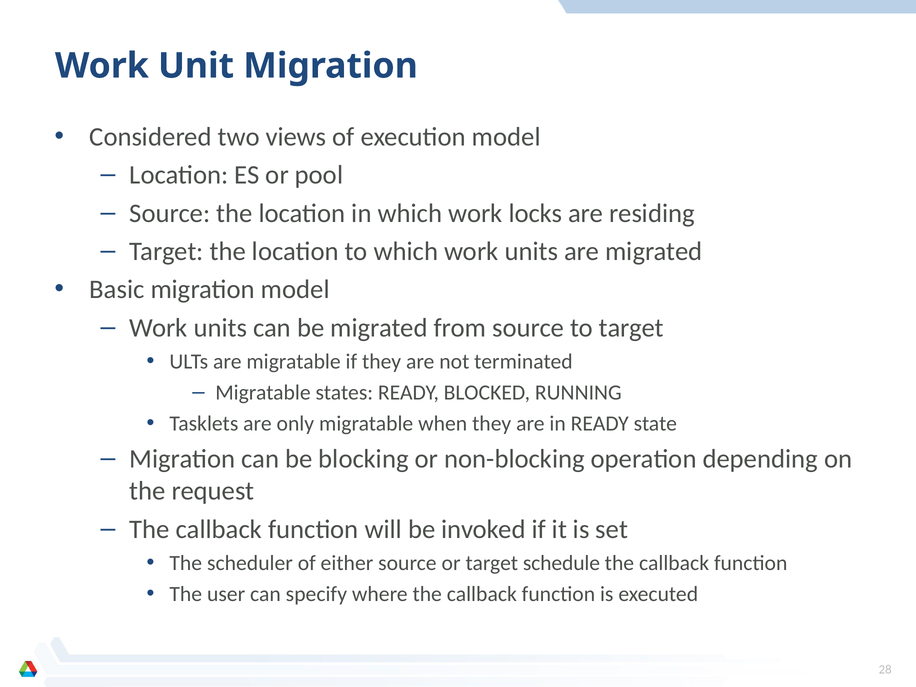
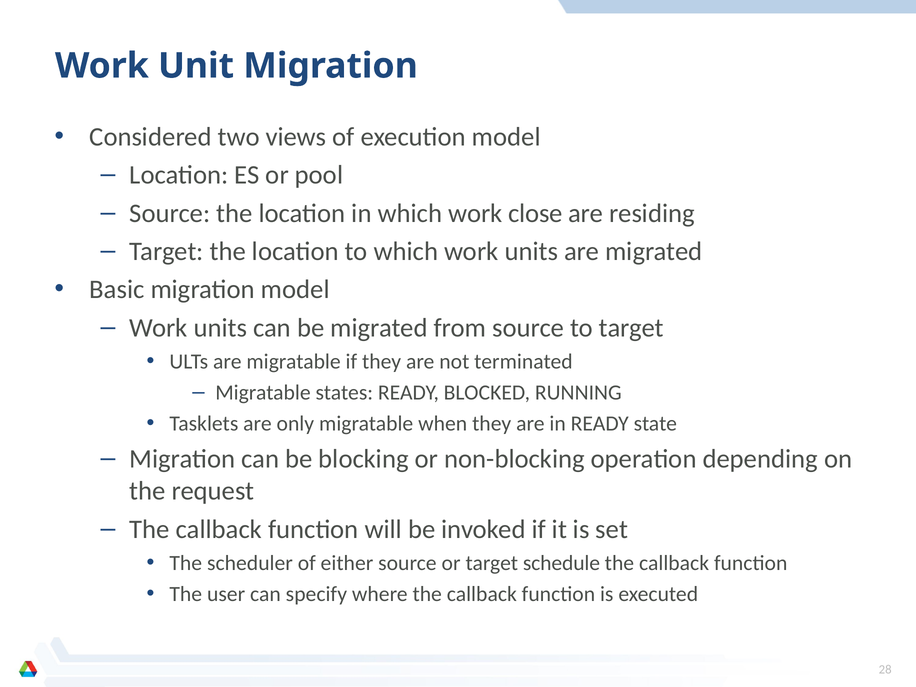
locks: locks -> close
